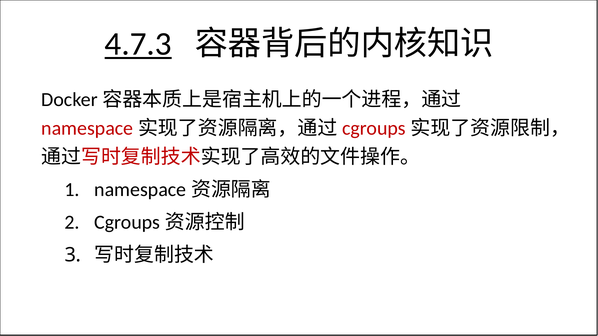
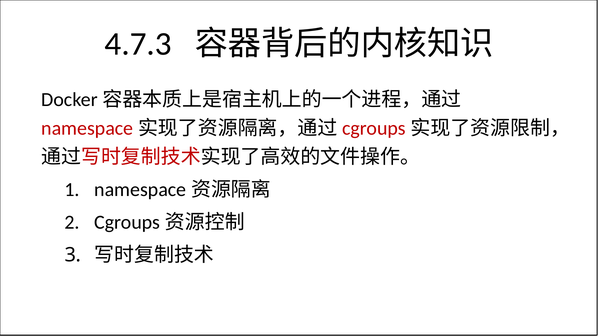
4.7.3 underline: present -> none
